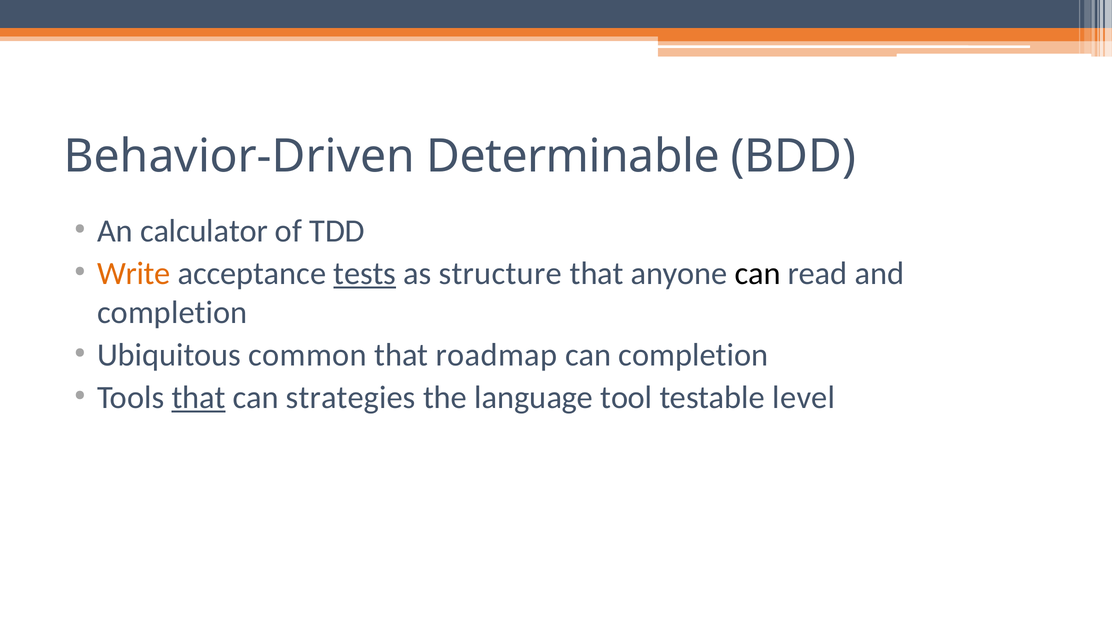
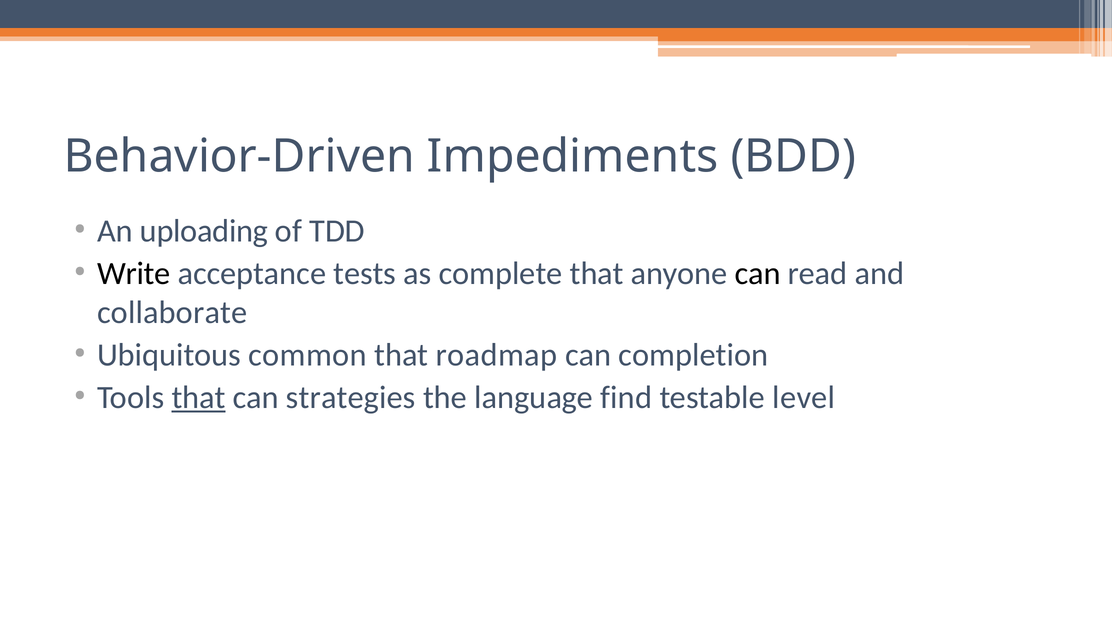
Determinable: Determinable -> Impediments
calculator: calculator -> uploading
Write colour: orange -> black
tests underline: present -> none
structure: structure -> complete
completion at (172, 312): completion -> collaborate
tool: tool -> find
